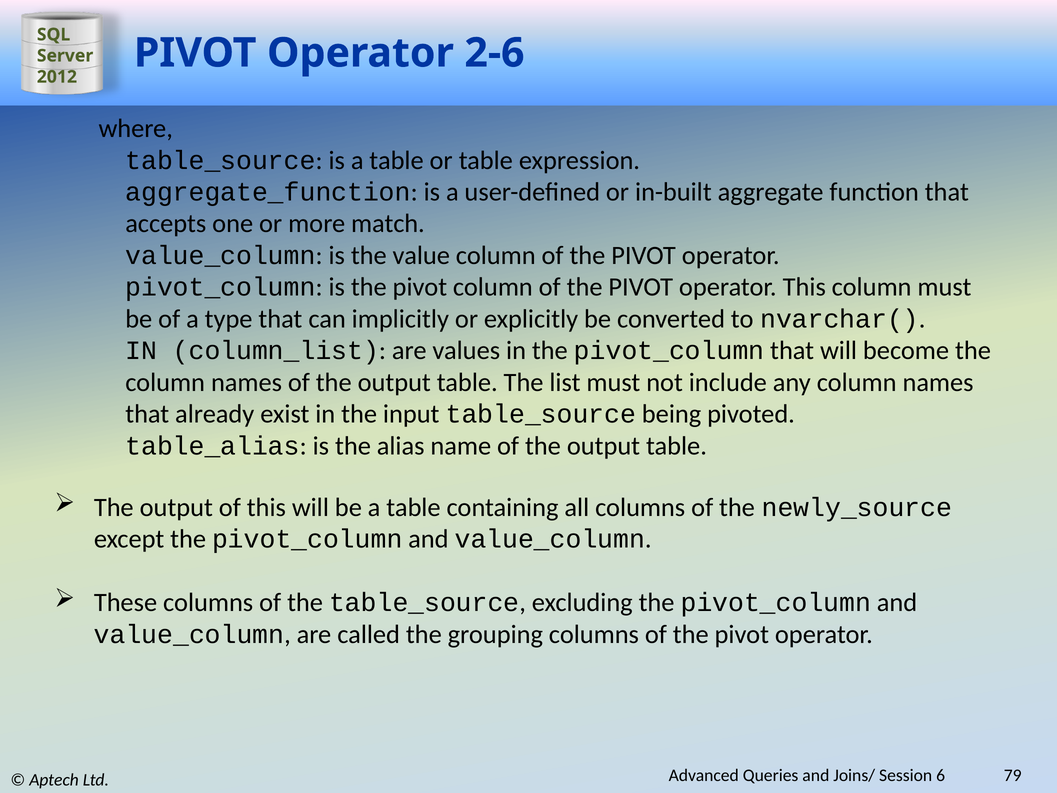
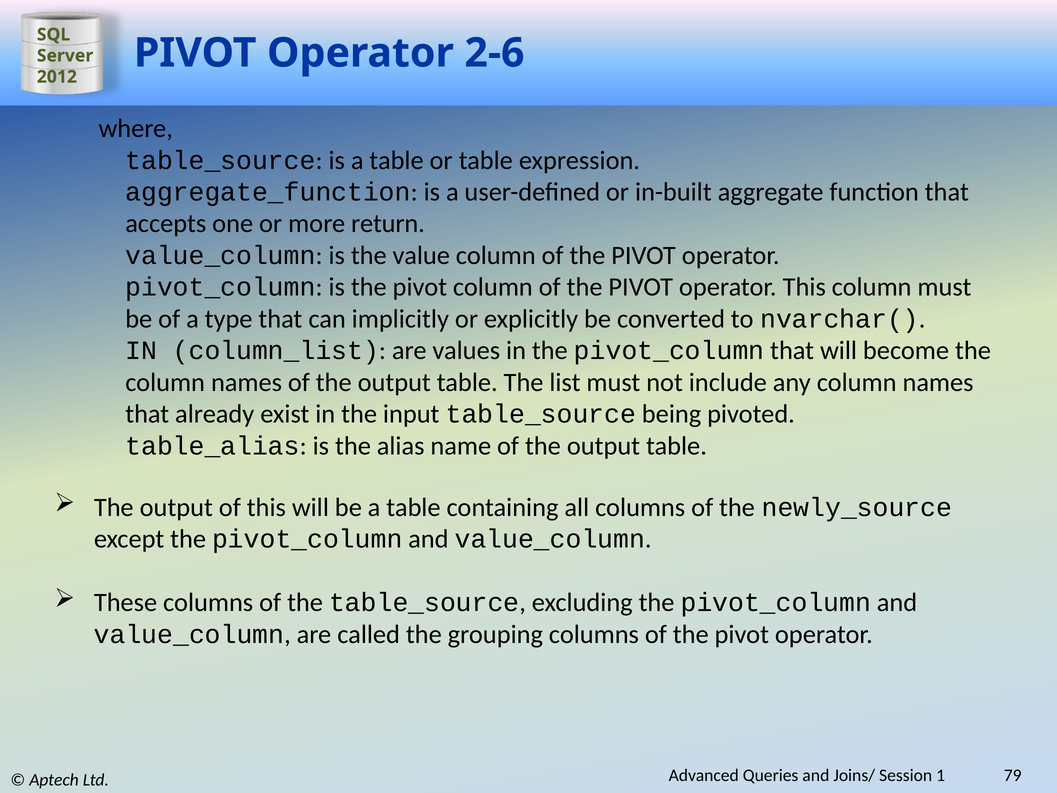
match: match -> return
6: 6 -> 1
